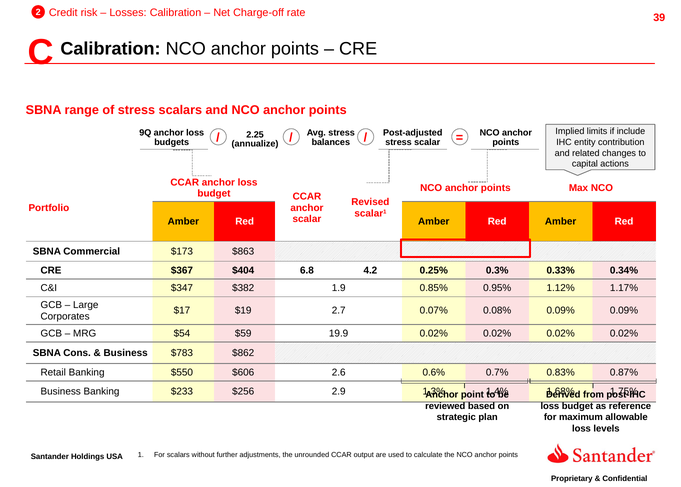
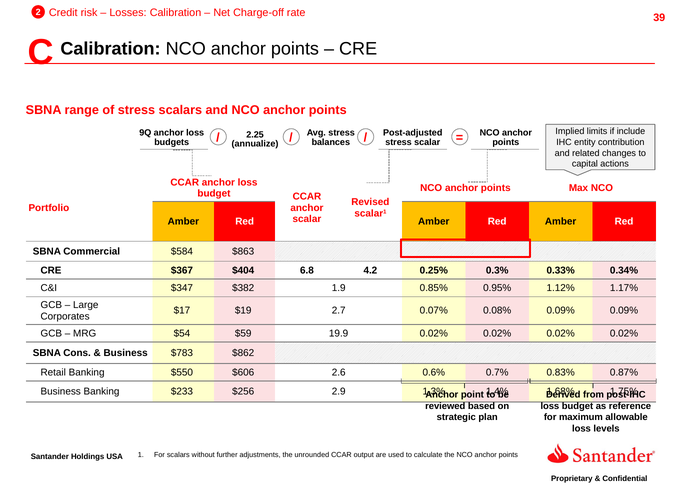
$173: $173 -> $584
